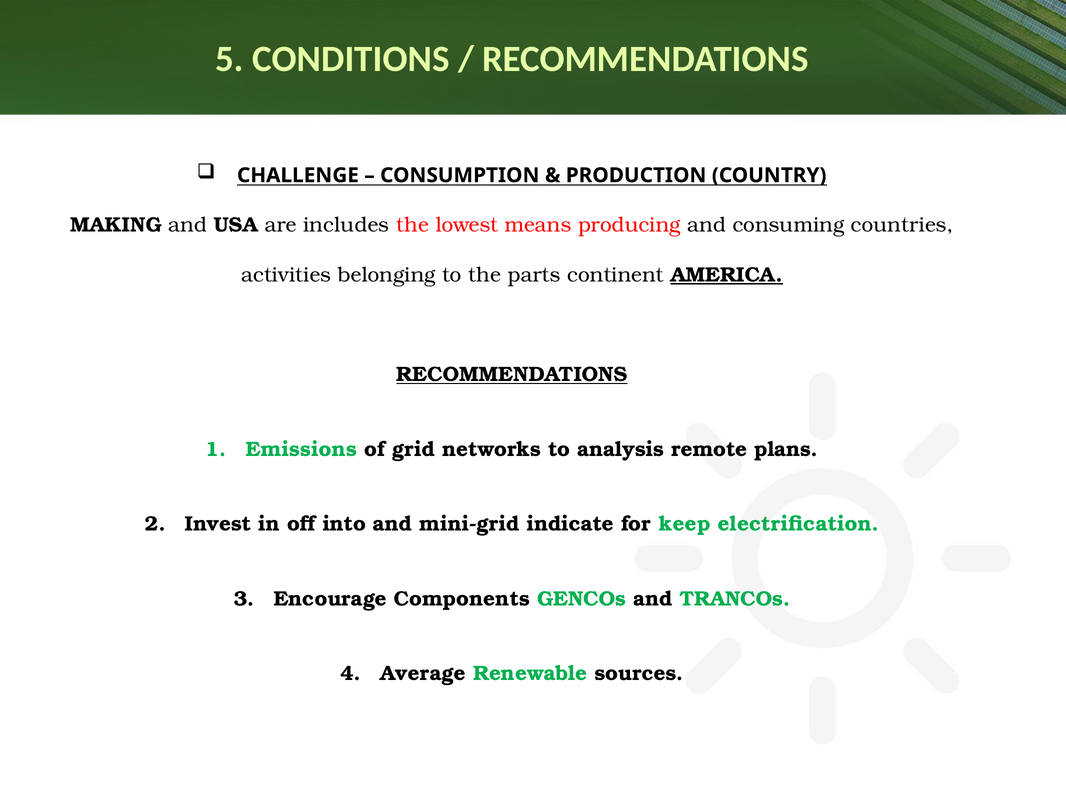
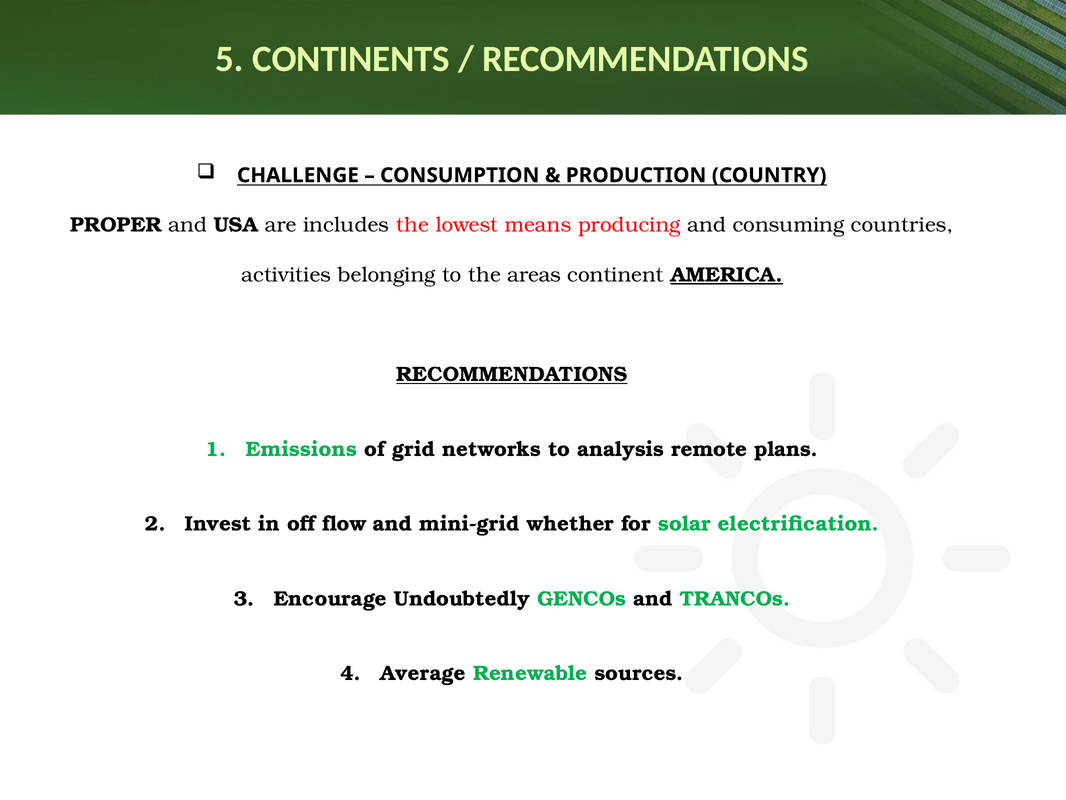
CONDITIONS: CONDITIONS -> CONTINENTS
MAKING: MAKING -> PROPER
parts: parts -> areas
into: into -> flow
indicate: indicate -> whether
keep: keep -> solar
Components: Components -> Undoubtedly
